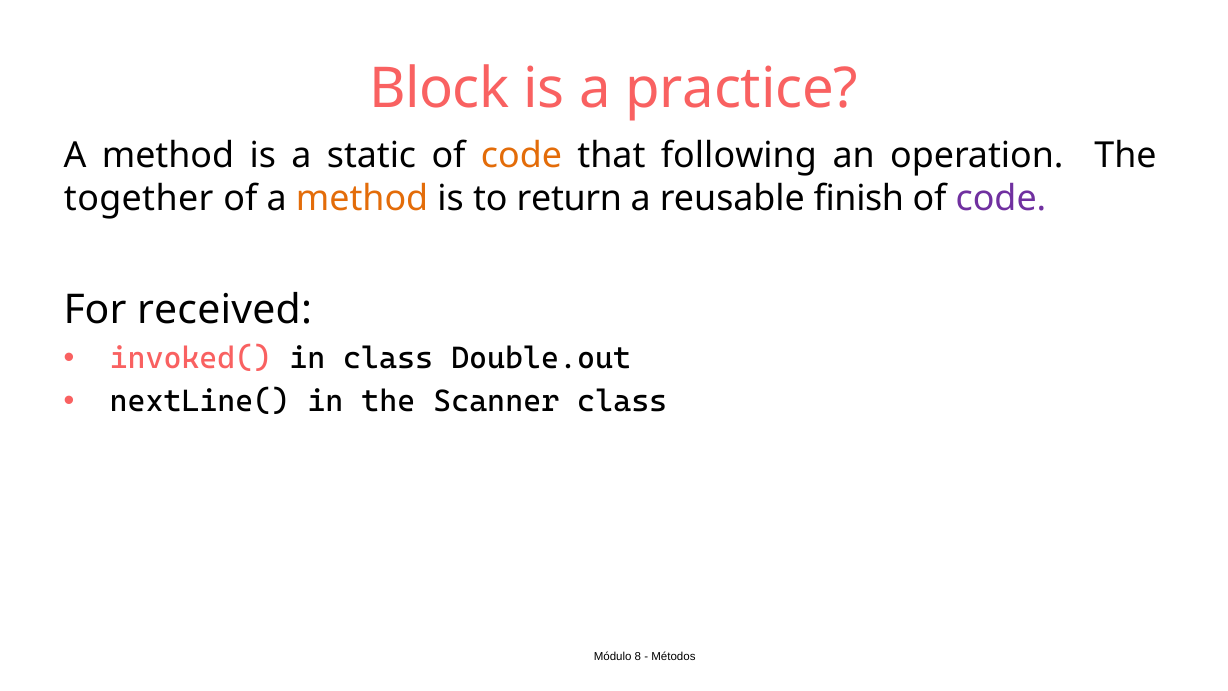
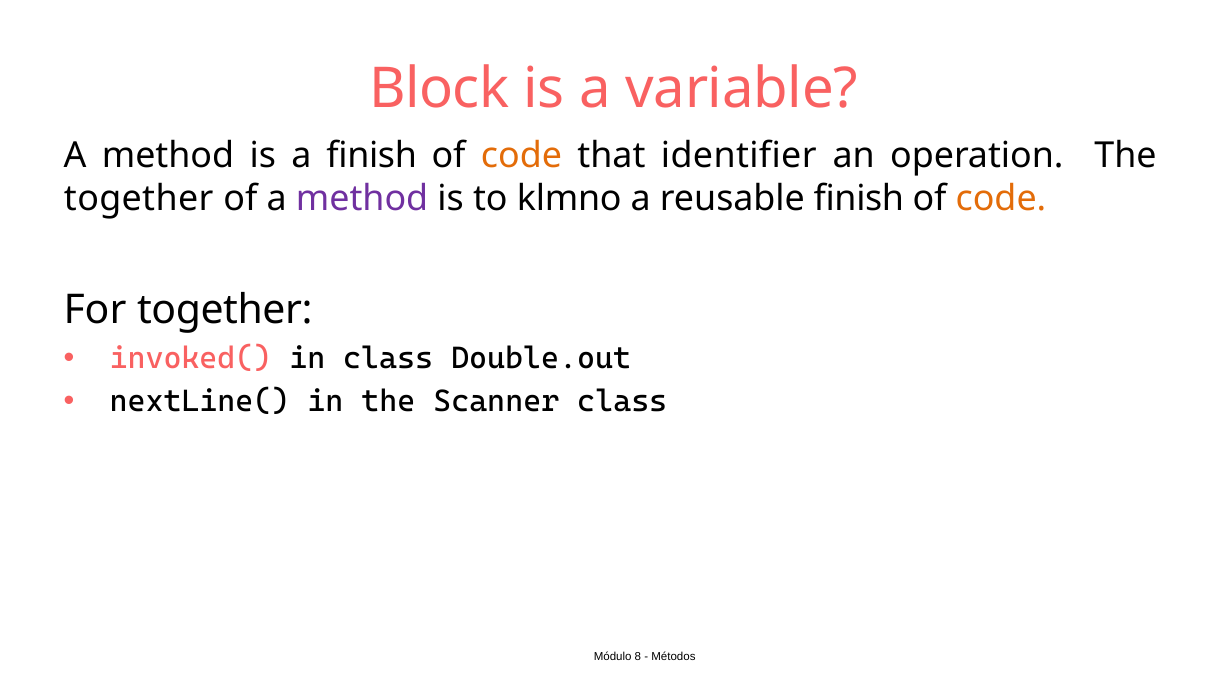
practice: practice -> variable
a static: static -> finish
following: following -> identifier
method at (362, 198) colour: orange -> purple
return: return -> klmno
code at (1001, 198) colour: purple -> orange
For received: received -> together
